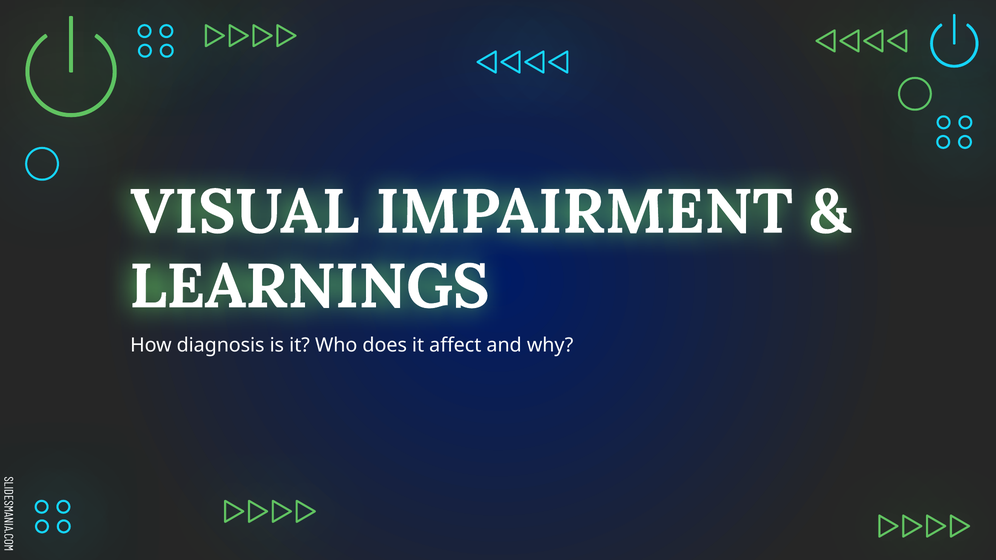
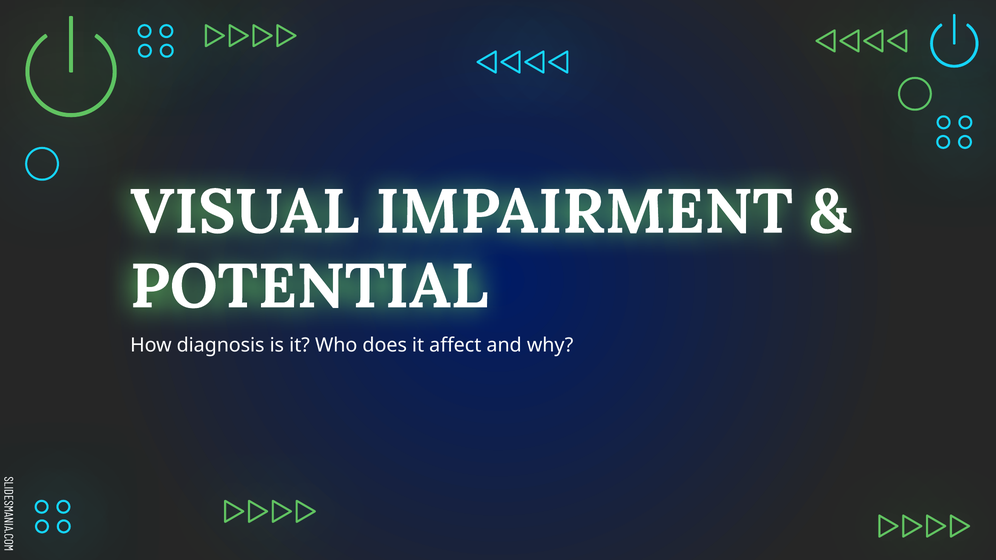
LEARNINGS: LEARNINGS -> POTENTIAL
